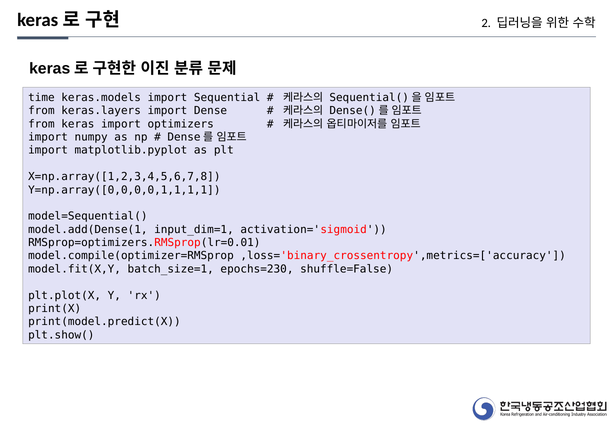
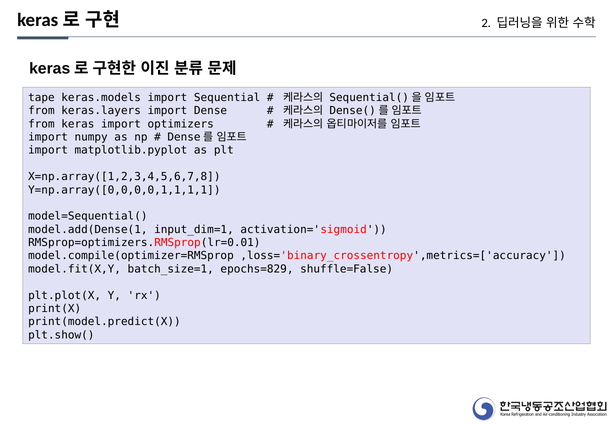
time: time -> tape
epochs=230: epochs=230 -> epochs=829
